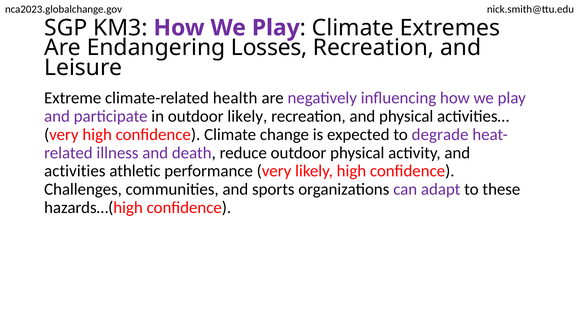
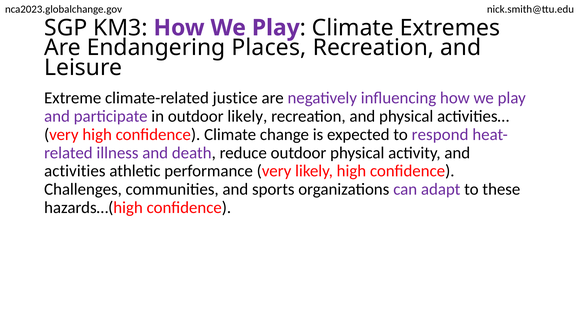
Losses: Losses -> Places
health: health -> justice
degrade: degrade -> respond
